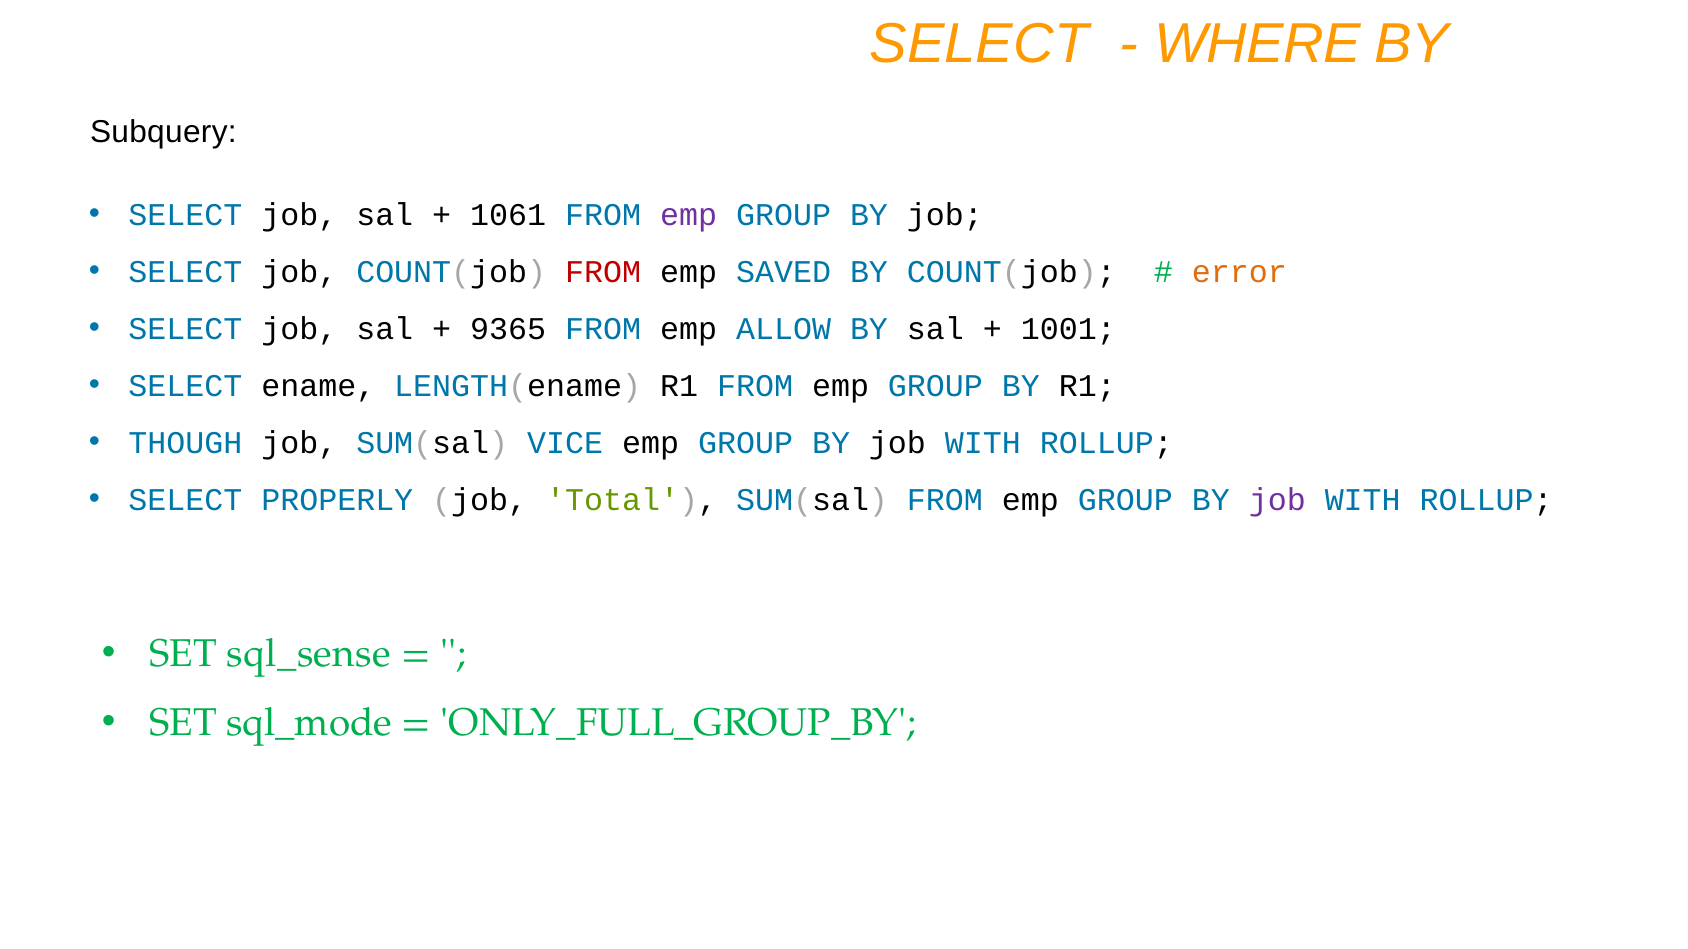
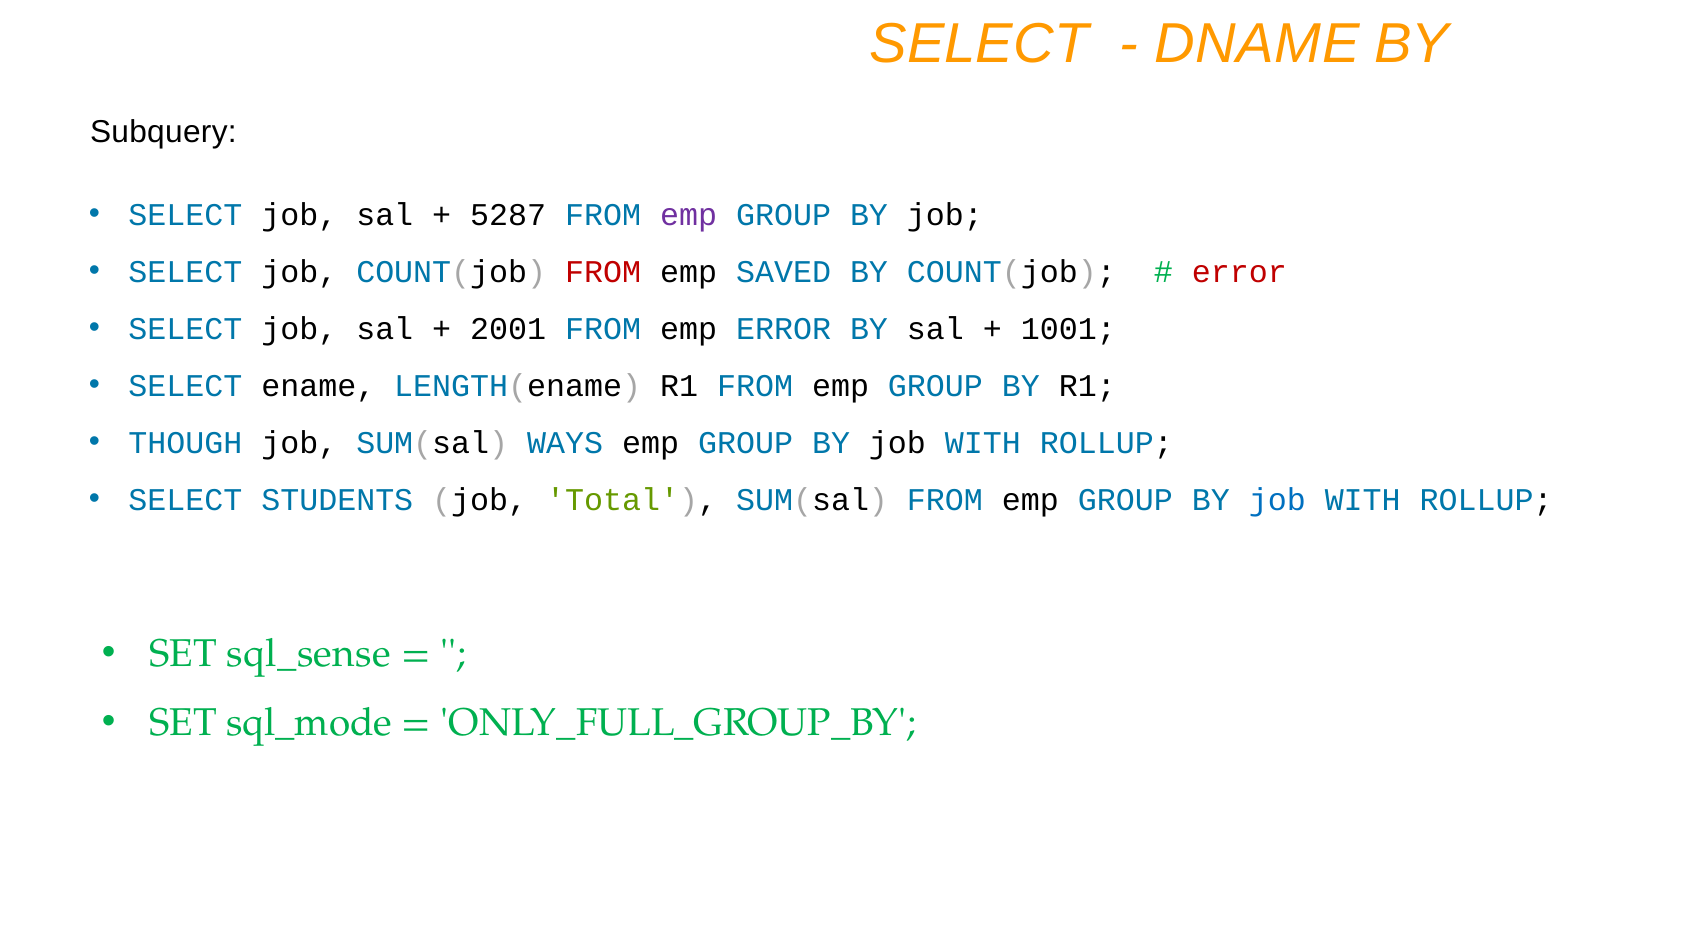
WHERE: WHERE -> DNAME
1061: 1061 -> 5287
error at (1239, 272) colour: orange -> red
9365: 9365 -> 2001
emp ALLOW: ALLOW -> ERROR
VICE: VICE -> WAYS
PROPERLY: PROPERLY -> STUDENTS
job at (1277, 500) colour: purple -> blue
